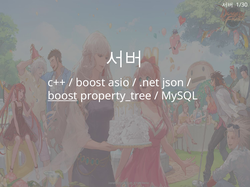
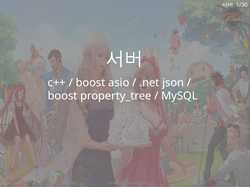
boost at (63, 96) underline: present -> none
